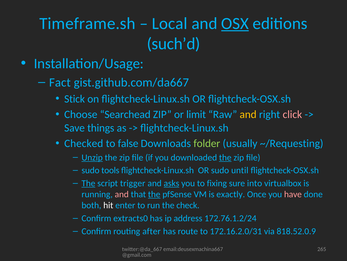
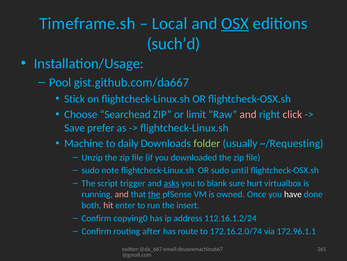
Fact: Fact -> Pool
and at (248, 114) colour: yellow -> pink
things: things -> prefer
Checked: Checked -> Machine
false: false -> daily
Unzip underline: present -> none
the at (225, 157) underline: present -> none
tools: tools -> note
The at (88, 183) underline: present -> none
fixing: fixing -> blank
into: into -> hurt
exactly: exactly -> owned
have colour: pink -> white
hit colour: white -> pink
check: check -> insert
extracts0: extracts0 -> copying0
172.76.1.2/24: 172.76.1.2/24 -> 112.16.1.2/24
172.16.2.0/31: 172.16.2.0/31 -> 172.16.2.0/74
818.52.0.9: 818.52.0.9 -> 172.96.1.1
